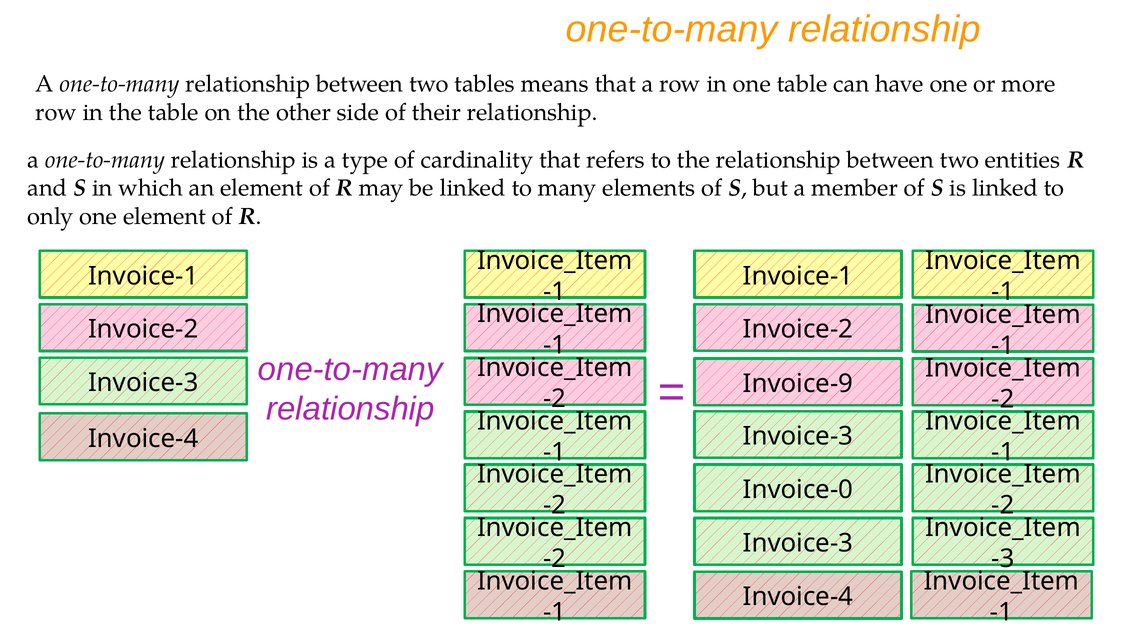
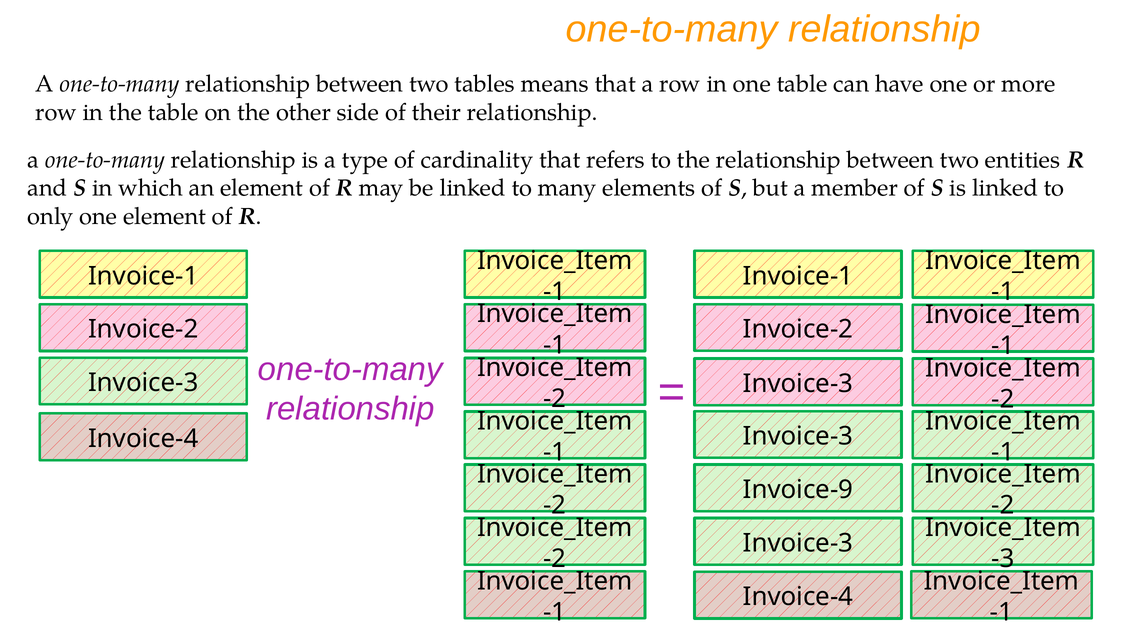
Invoice-9 at (798, 384): Invoice-9 -> Invoice-3
Invoice-0: Invoice-0 -> Invoice-9
